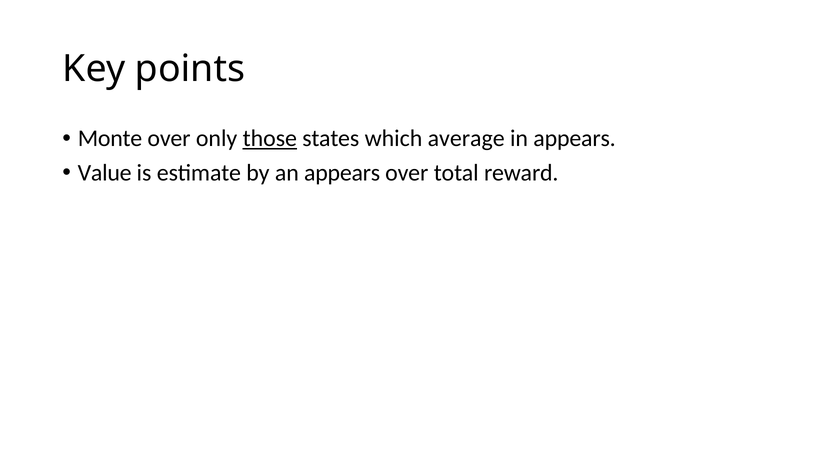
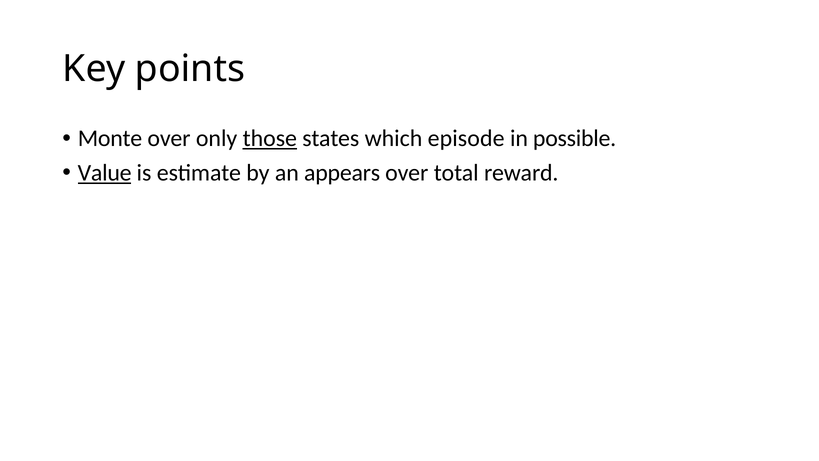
average: average -> episode
in appears: appears -> possible
Value underline: none -> present
